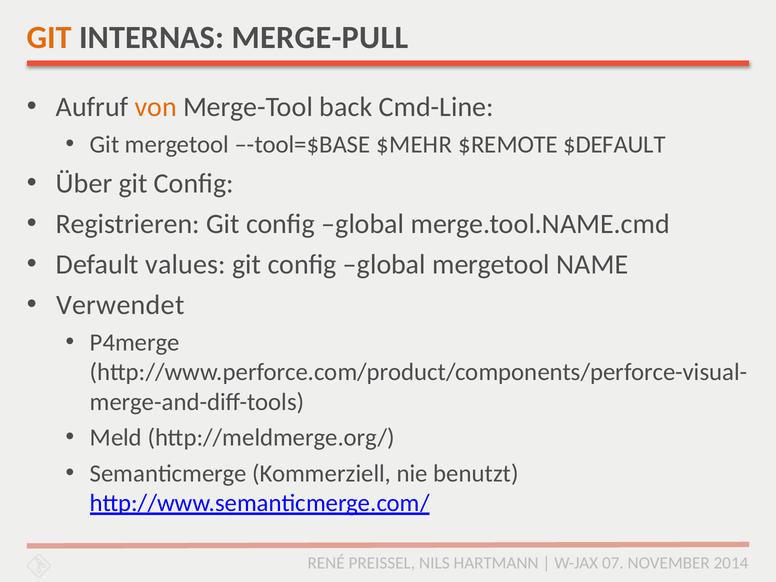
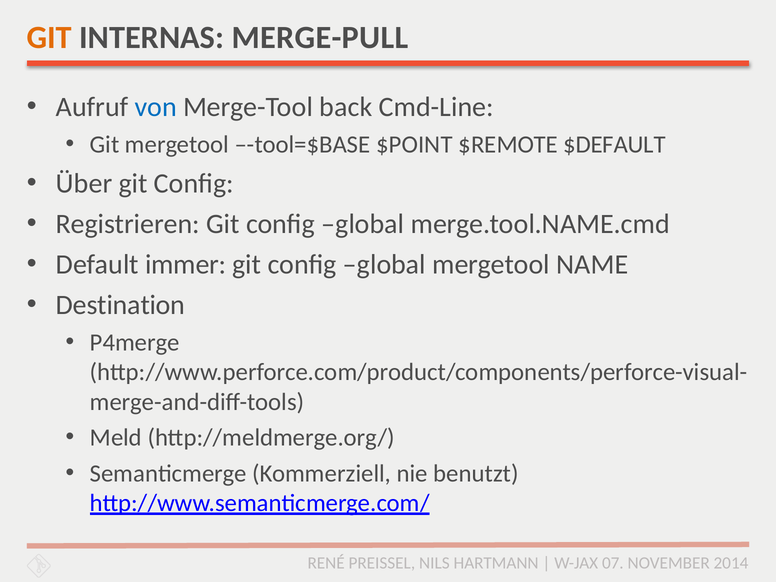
von colour: orange -> blue
$MEHR: $MEHR -> $POINT
values: values -> immer
Verwendet: Verwendet -> Destination
